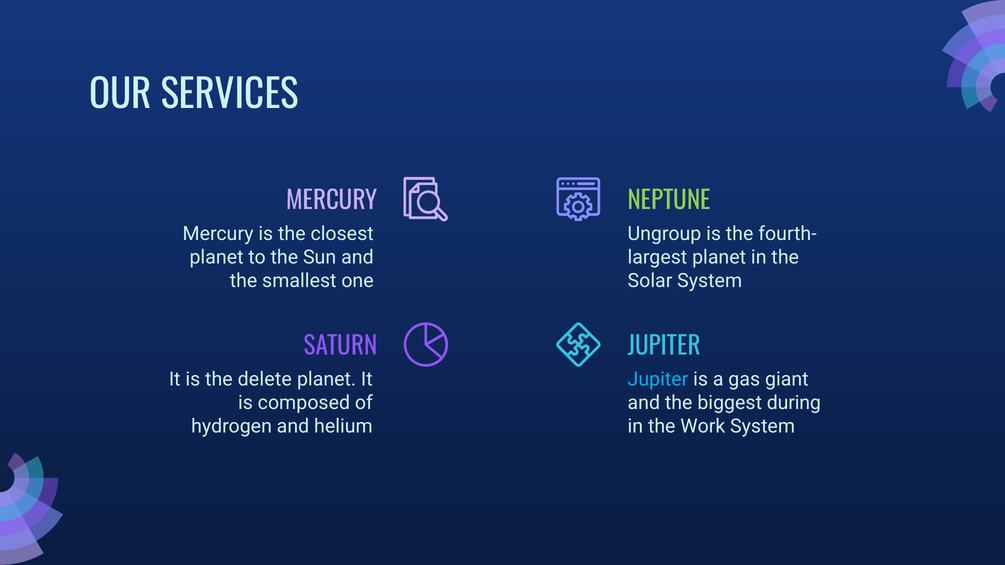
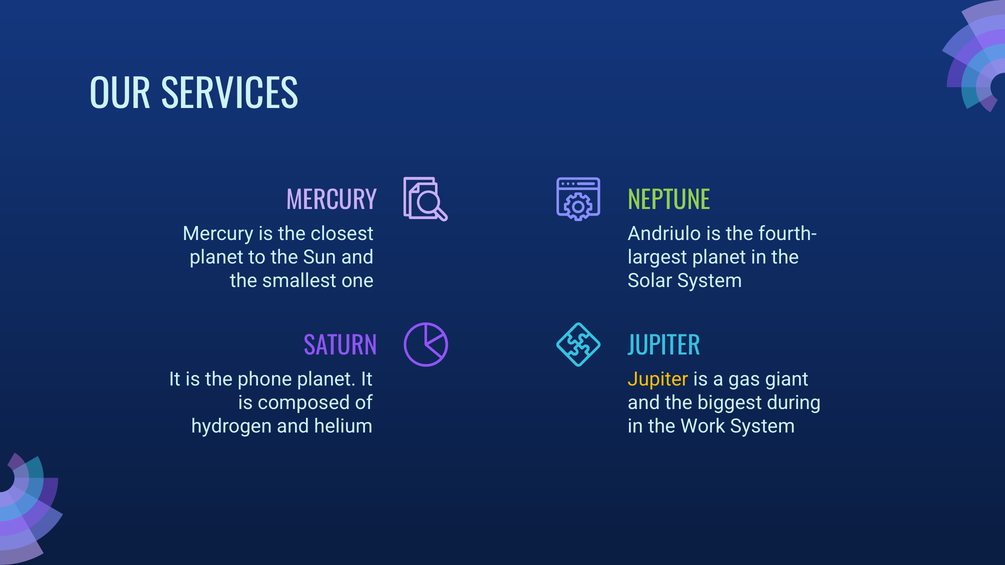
Ungroup: Ungroup -> Andriulo
delete: delete -> phone
Jupiter at (658, 379) colour: light blue -> yellow
